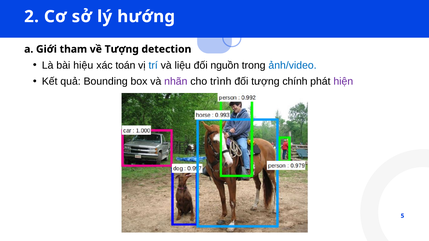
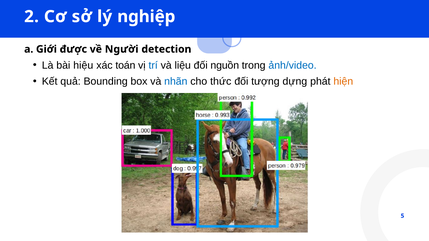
hướng: hướng -> nghiệp
tham: tham -> được
về Tượng: Tượng -> Người
nhãn colour: purple -> blue
trình: trình -> thức
chính: chính -> dựng
hiện colour: purple -> orange
